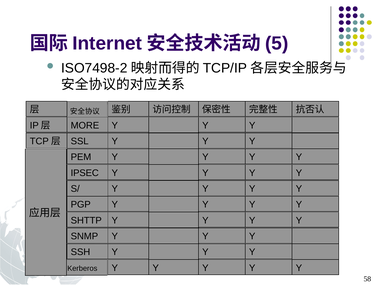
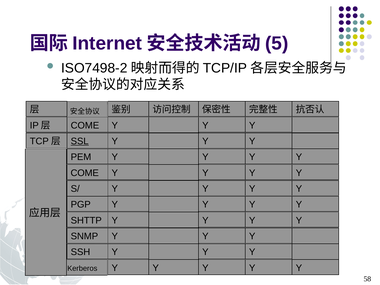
MORE at (85, 125): MORE -> COME
SSL underline: none -> present
IPSEC at (85, 173): IPSEC -> COME
